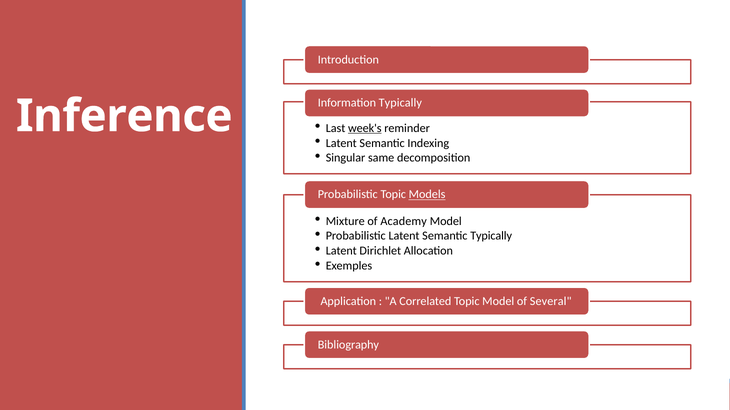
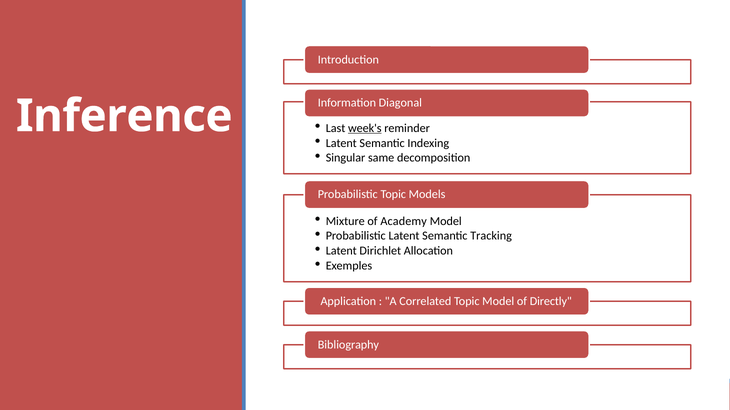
Information Typically: Typically -> Diagonal
Models underline: present -> none
Semantic Typically: Typically -> Tracking
Several: Several -> Directly
